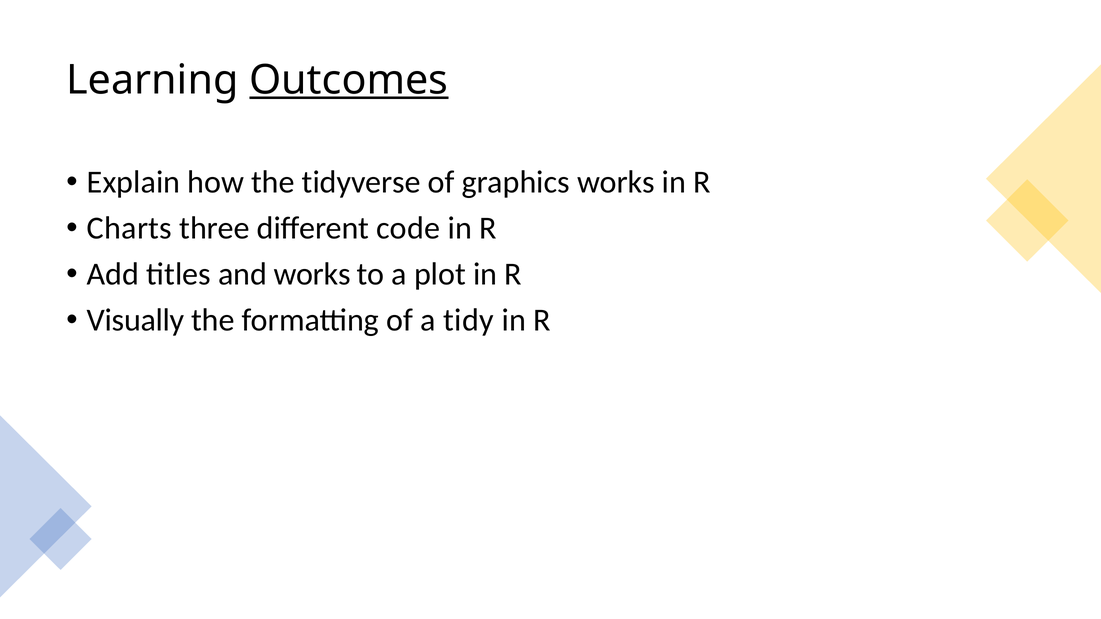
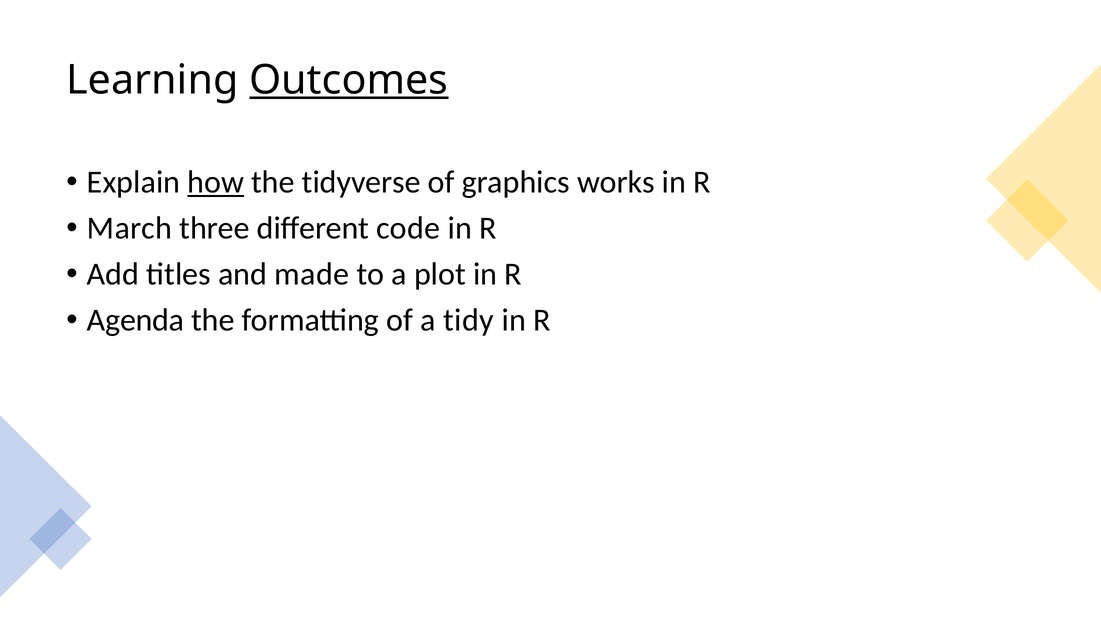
how underline: none -> present
Charts: Charts -> March
and works: works -> made
Visually: Visually -> Agenda
